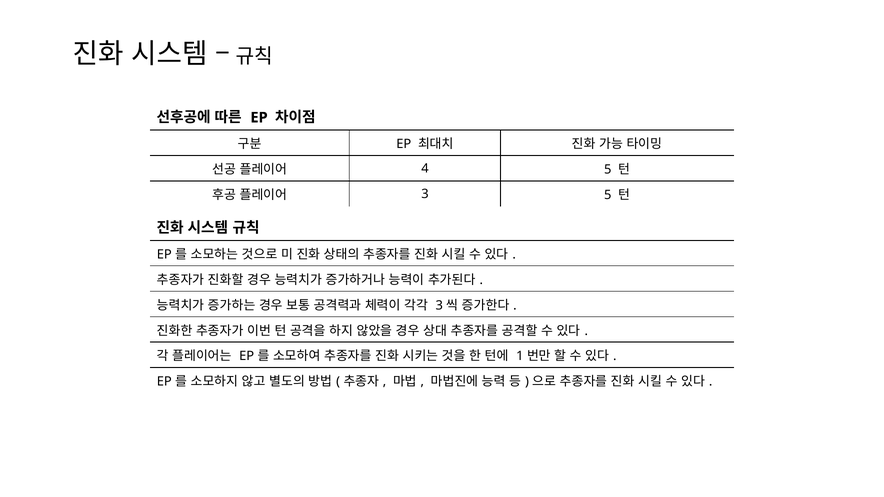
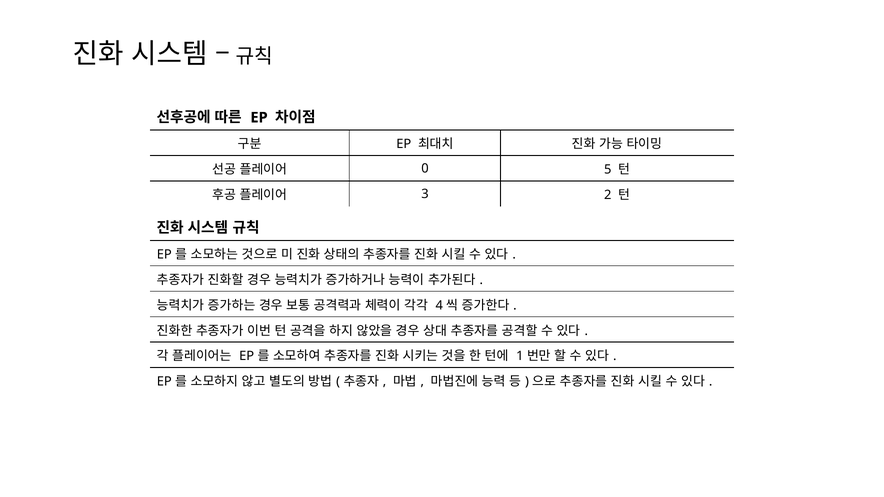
4: 4 -> 0
3 5: 5 -> 2
3 at (439, 305): 3 -> 4
